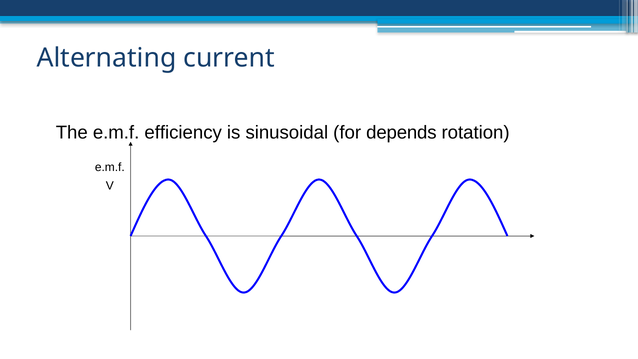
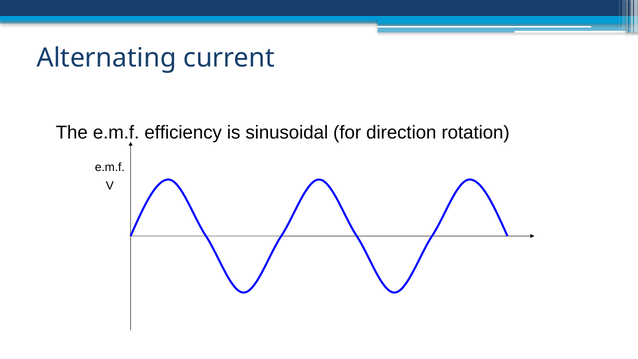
depends: depends -> direction
